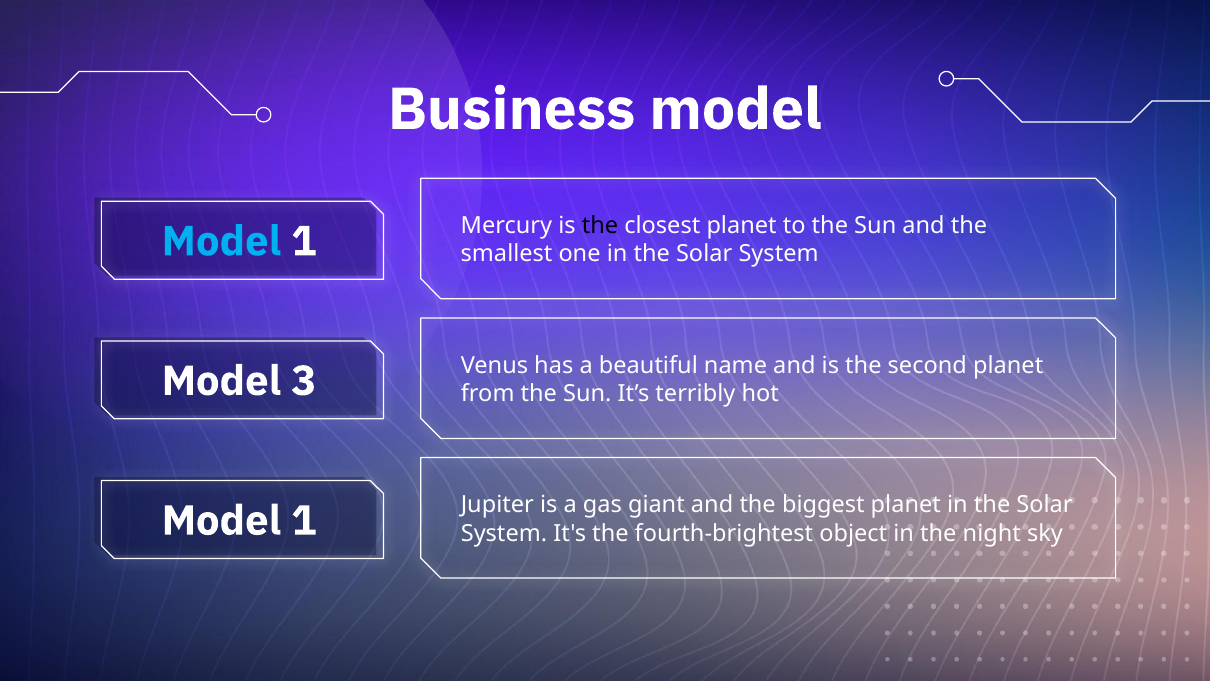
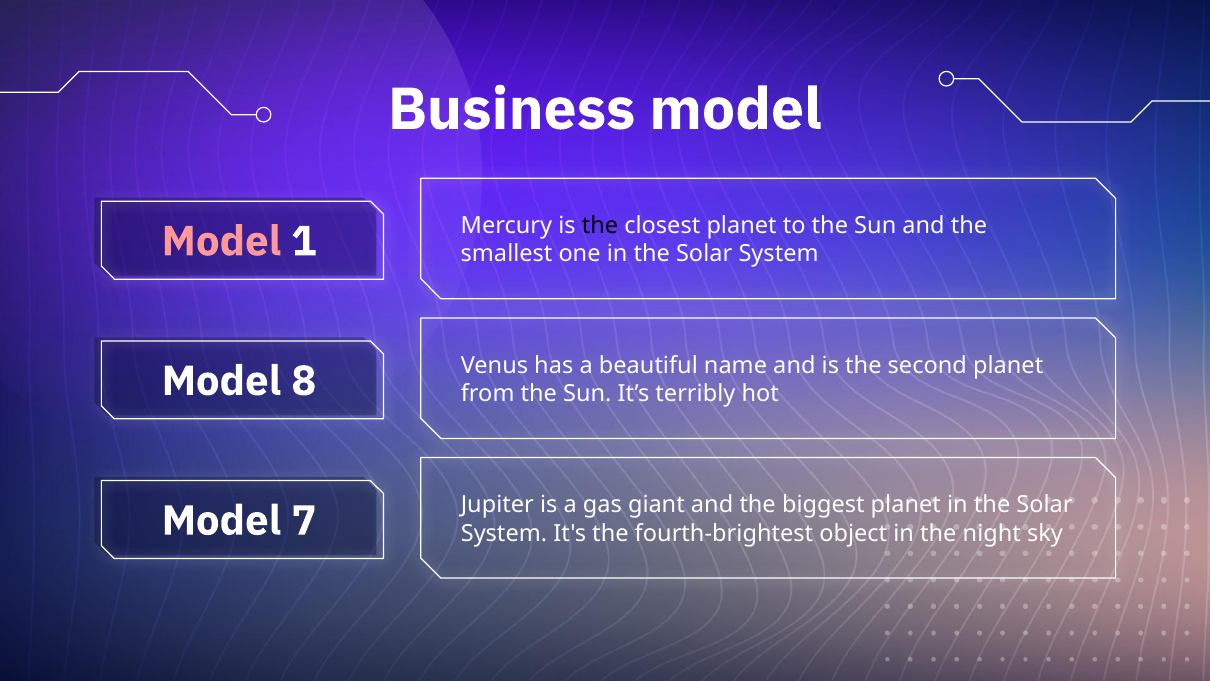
Model at (221, 241) colour: light blue -> pink
3: 3 -> 8
1 at (304, 520): 1 -> 7
